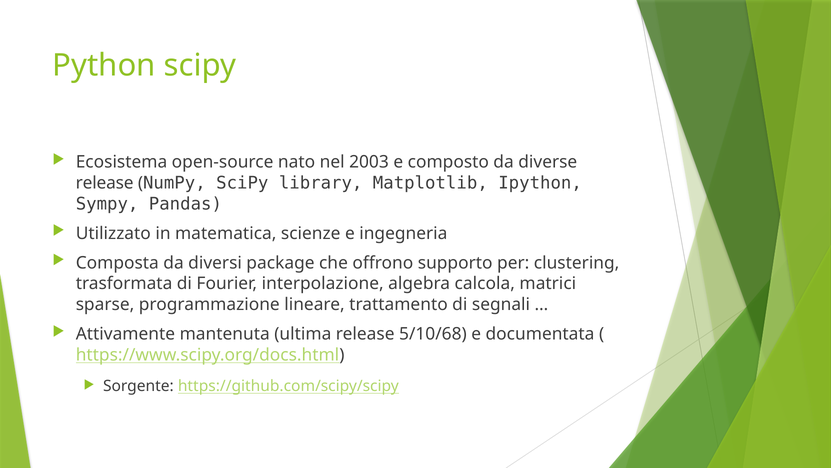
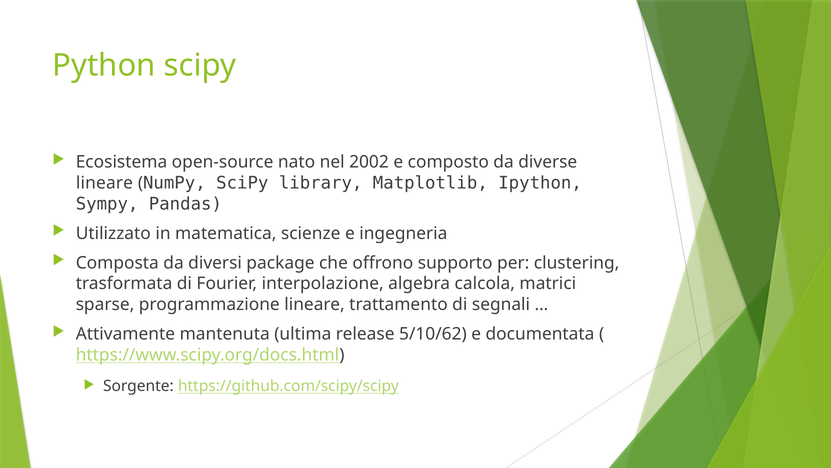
2003: 2003 -> 2002
release at (105, 183): release -> lineare
5/10/68: 5/10/68 -> 5/10/62
